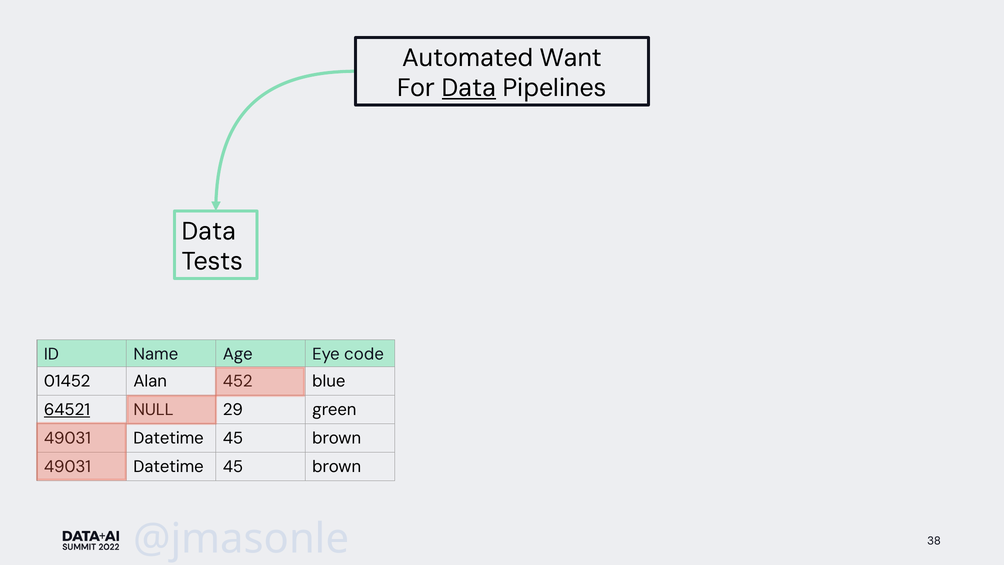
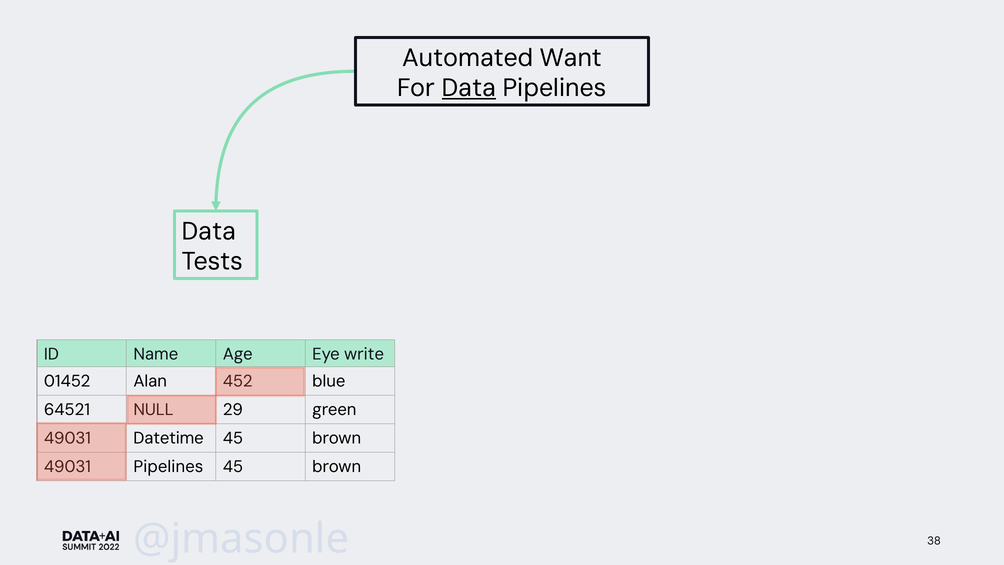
code: code -> write
64521 underline: present -> none
Datetime at (169, 467): Datetime -> Pipelines
